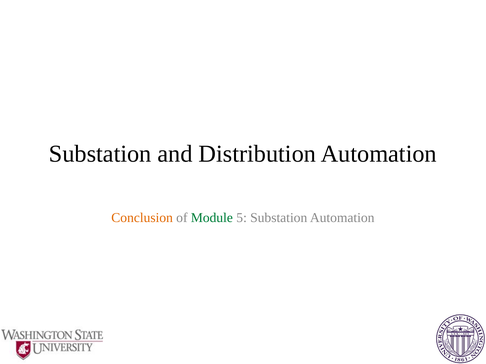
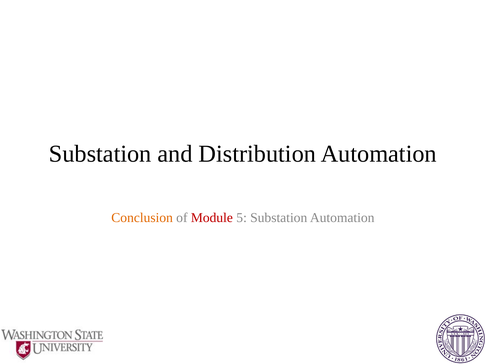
Module colour: green -> red
